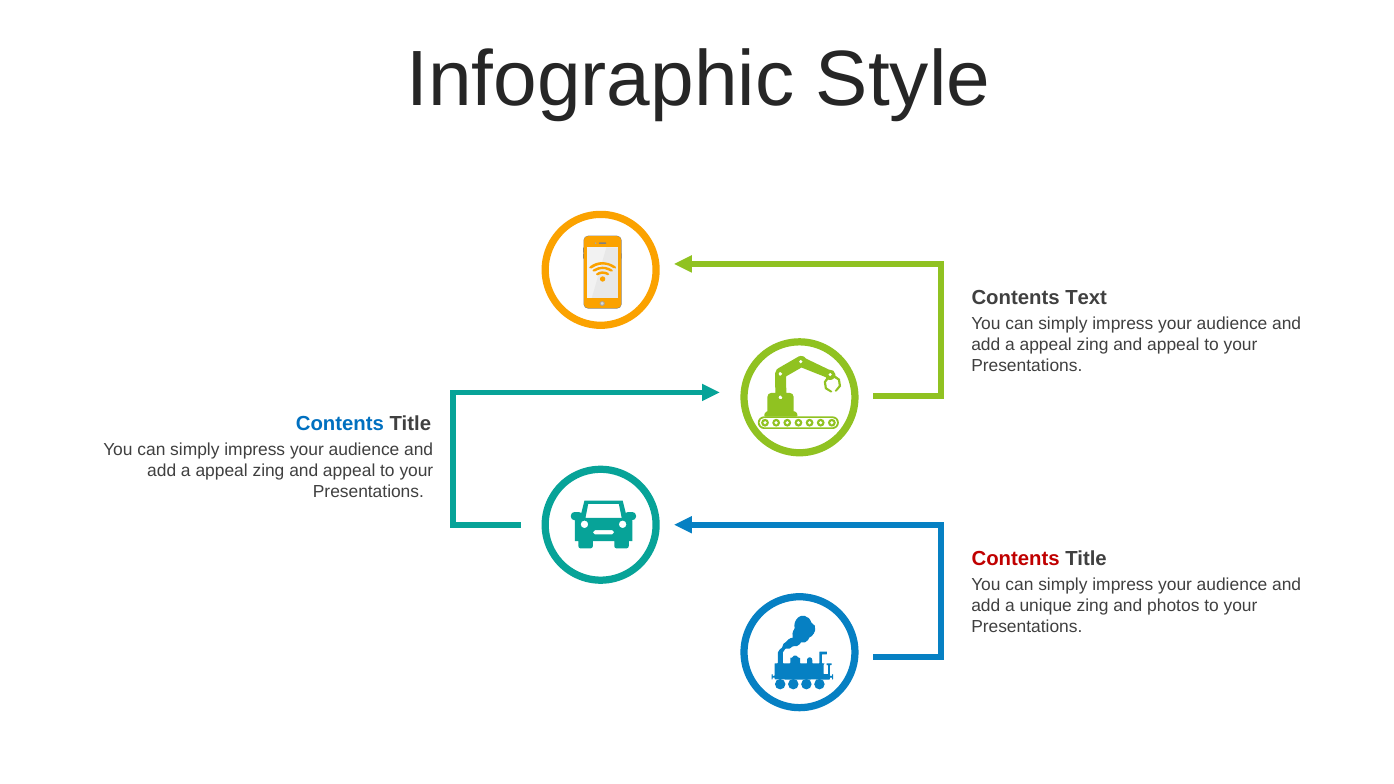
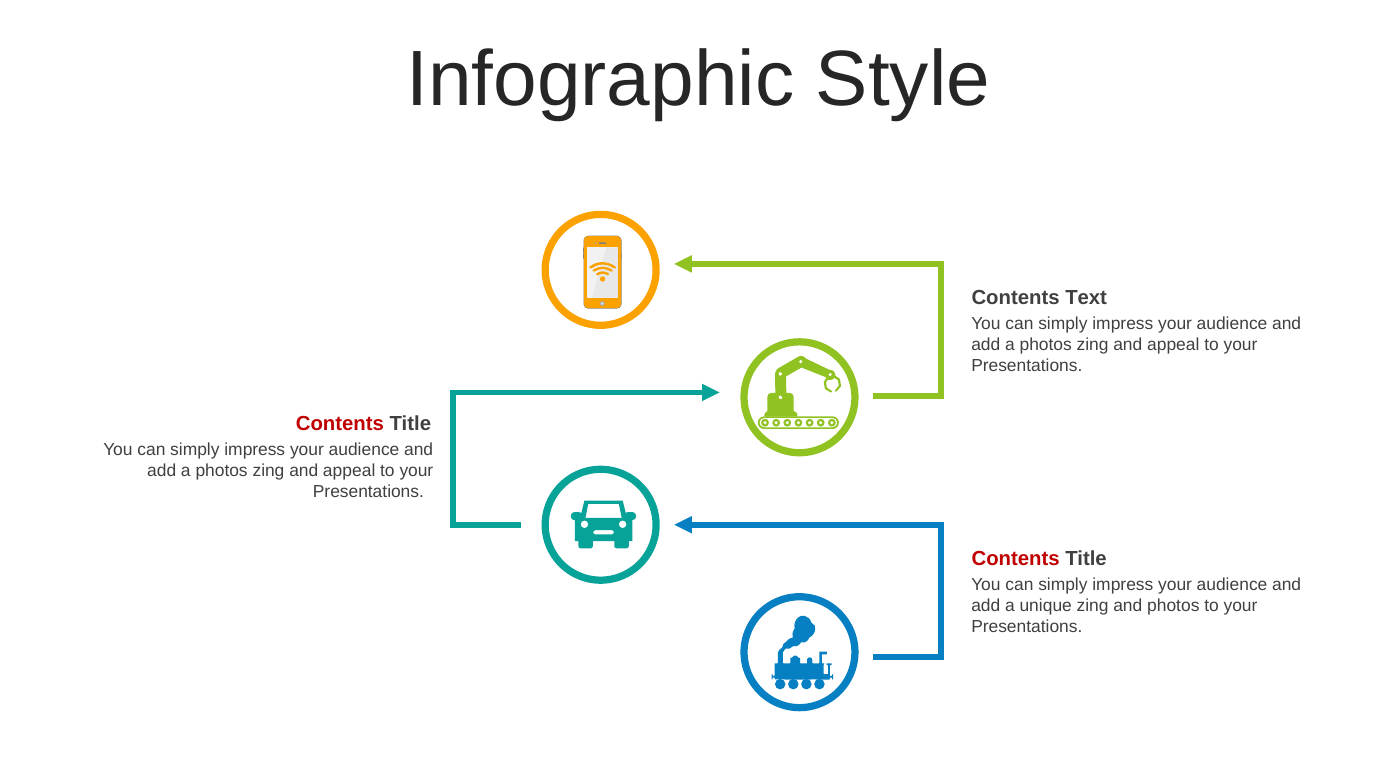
appeal at (1046, 345): appeal -> photos
Contents at (340, 424) colour: blue -> red
appeal at (222, 471): appeal -> photos
